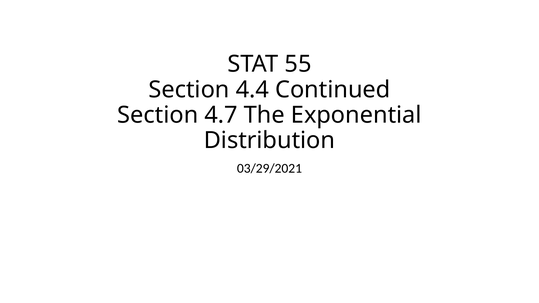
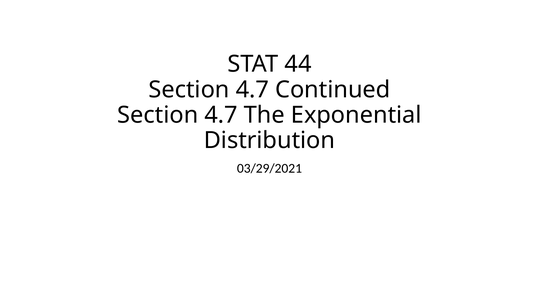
55: 55 -> 44
4.4 at (252, 90): 4.4 -> 4.7
